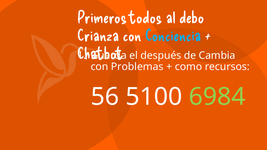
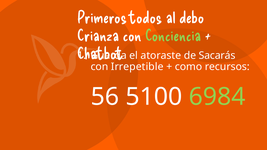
Conciencia colour: light blue -> light green
después: después -> atoraste
Cambia: Cambia -> Sacarás
Problemas: Problemas -> Irrepetible
